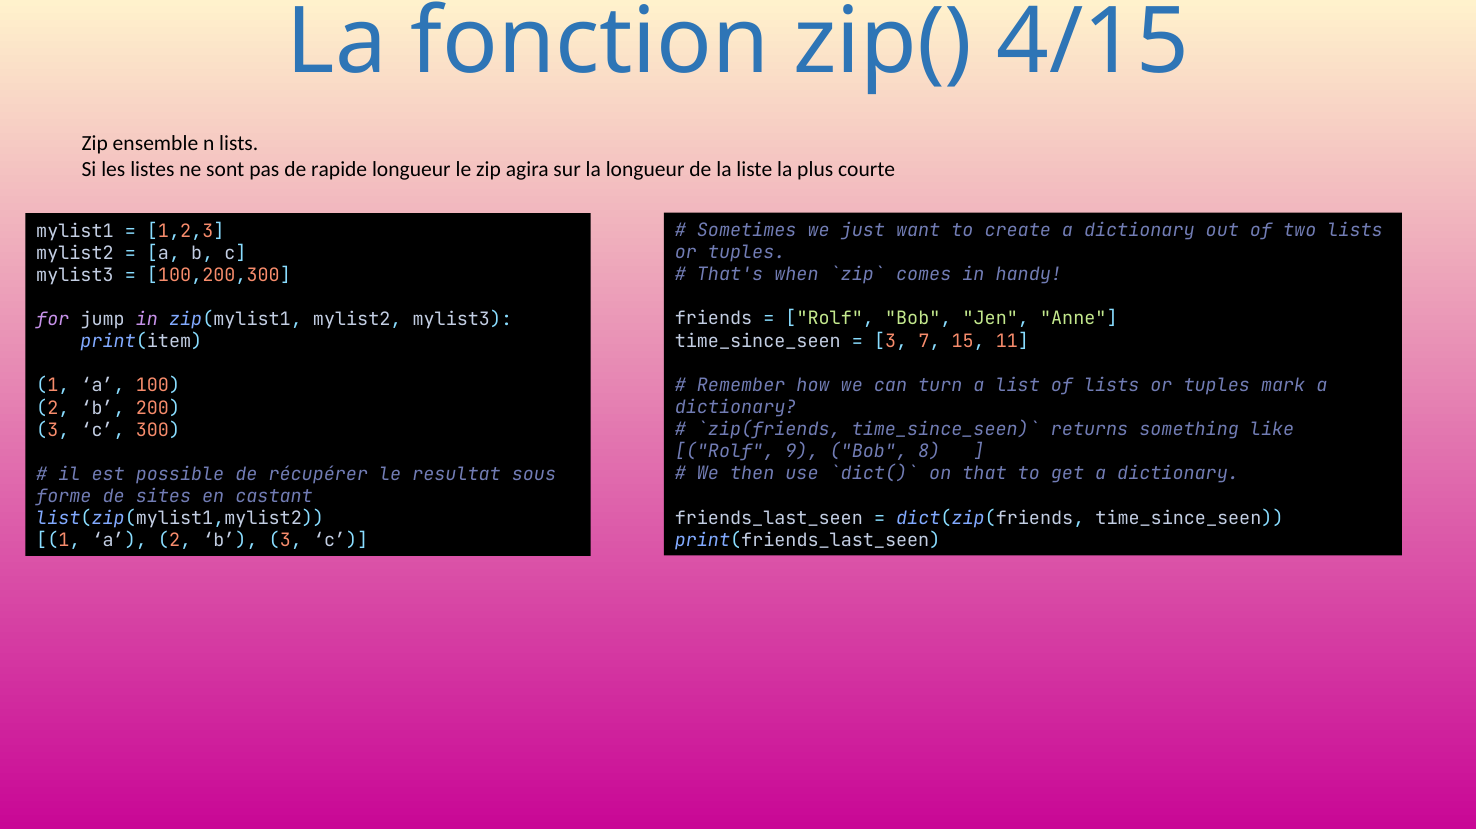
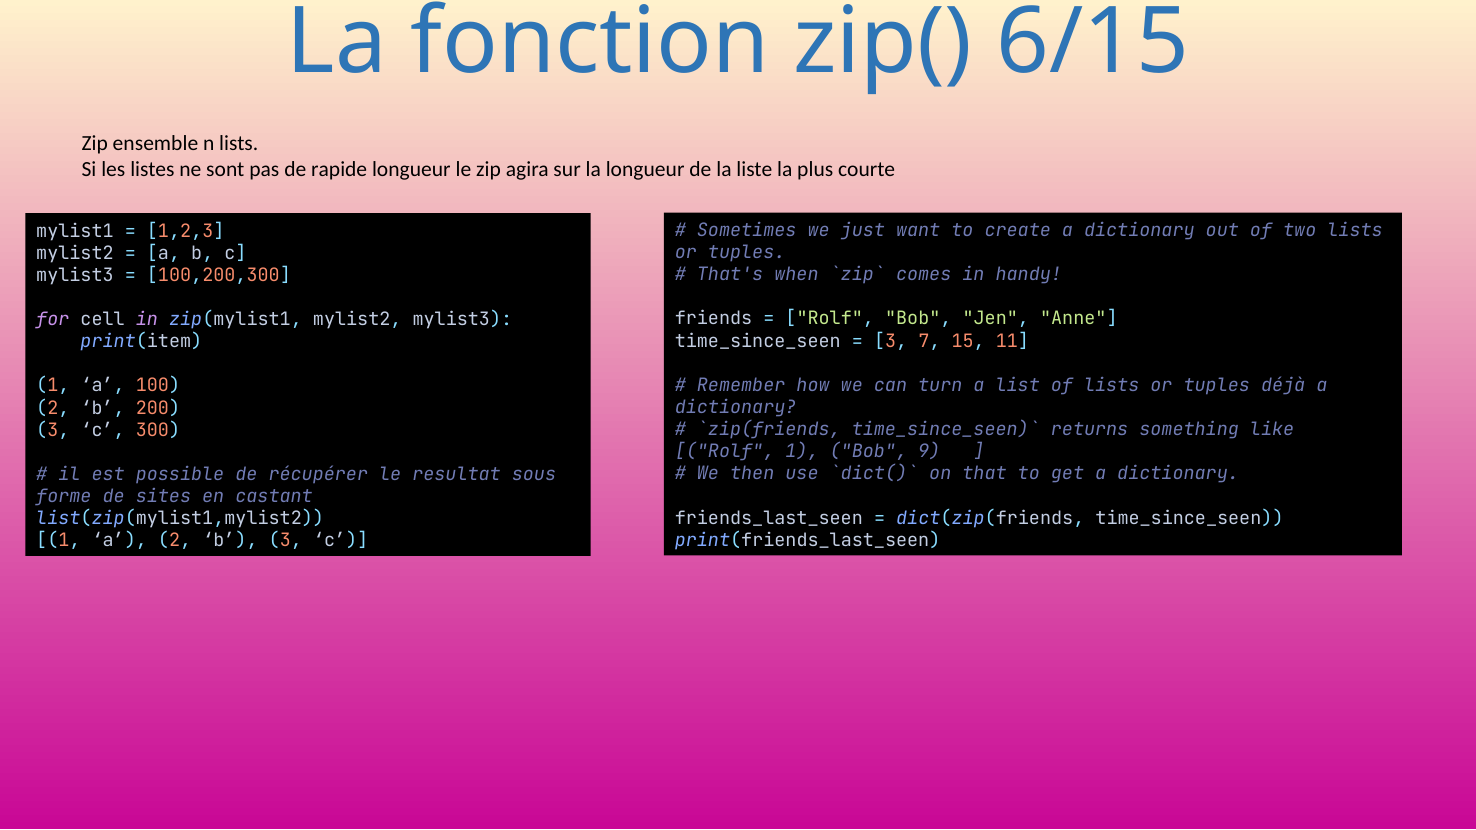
4/15: 4/15 -> 6/15
jump: jump -> cell
mark: mark -> déjà
Rolf 9: 9 -> 1
8: 8 -> 9
